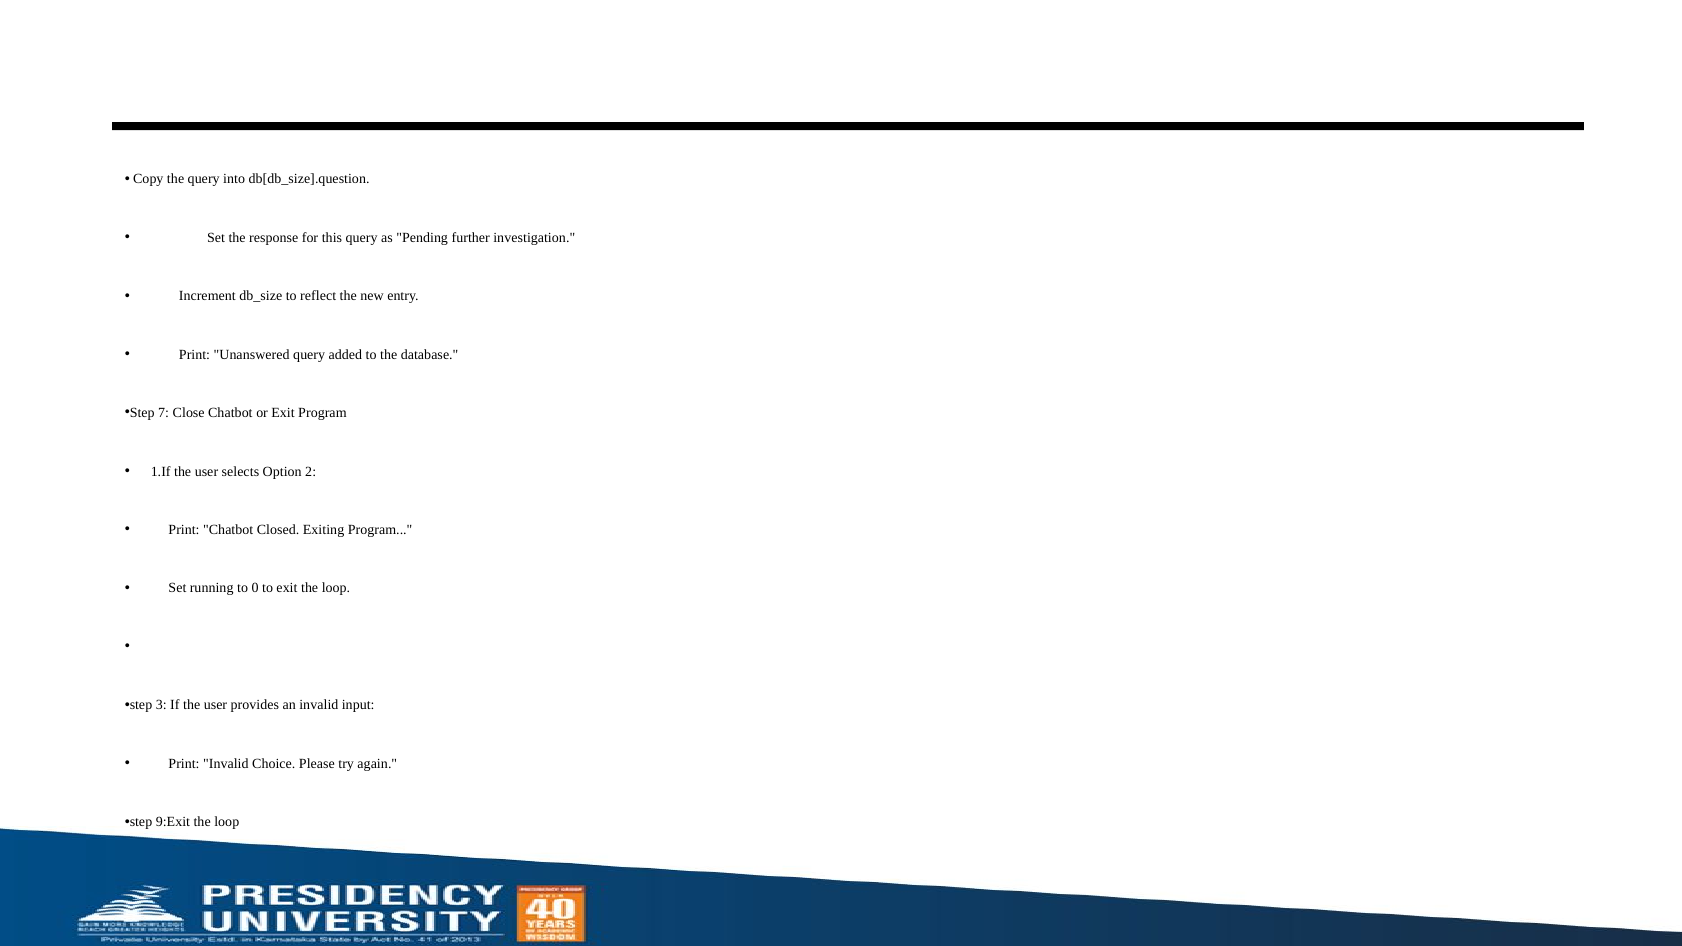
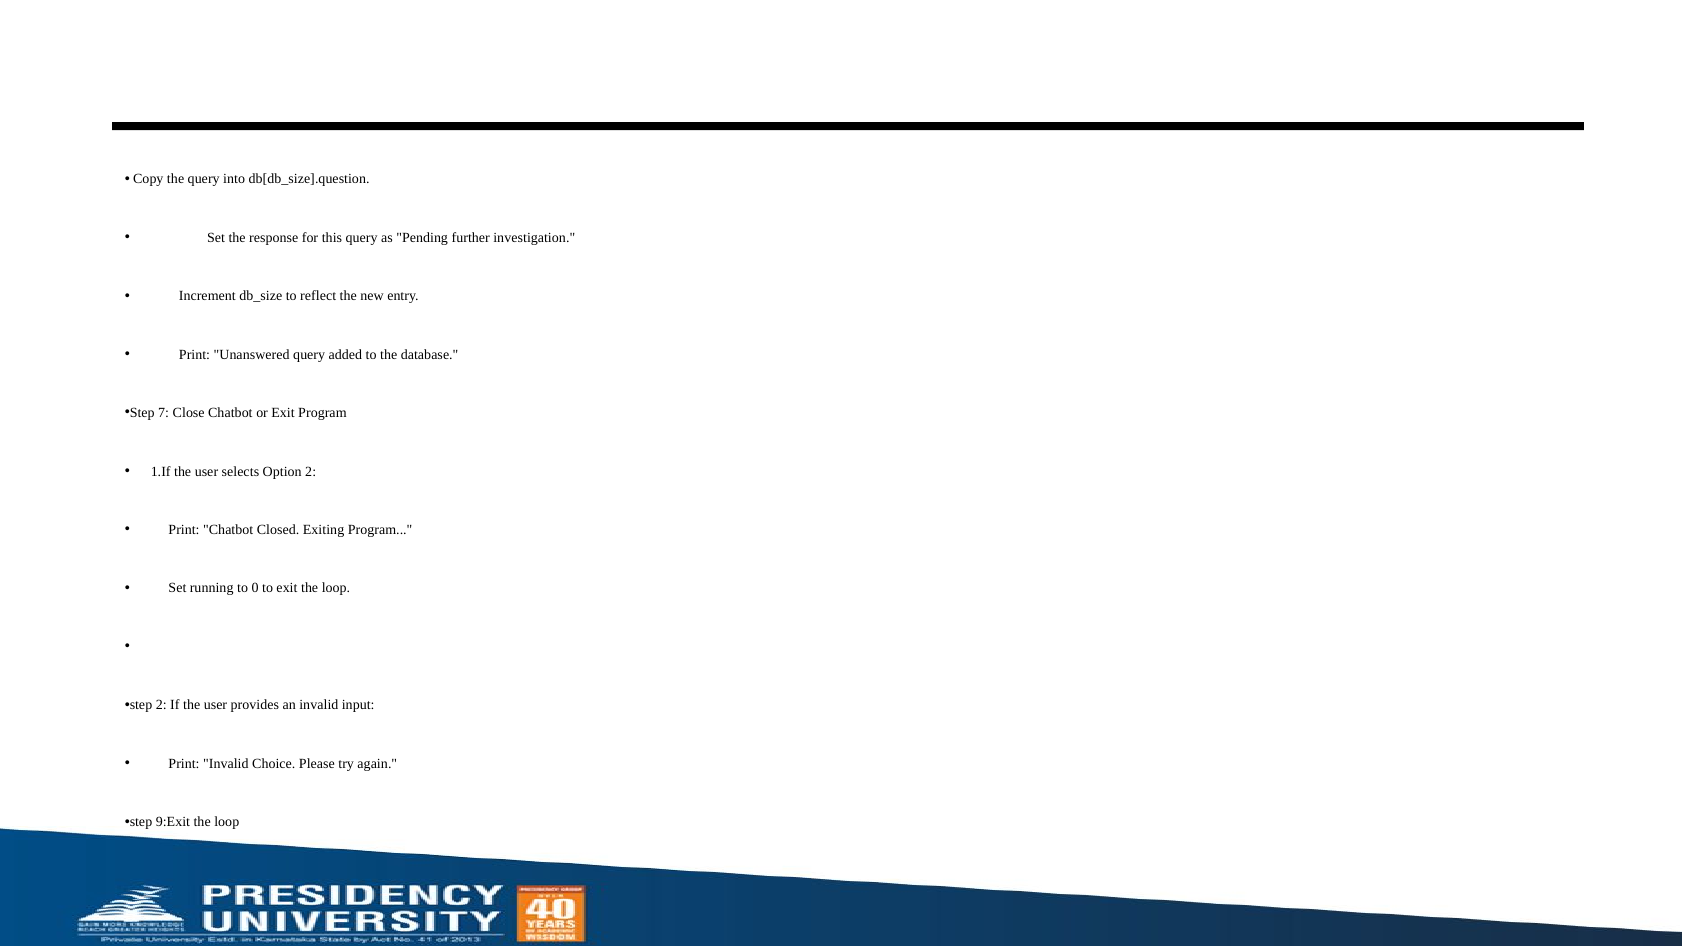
step 3: 3 -> 2
